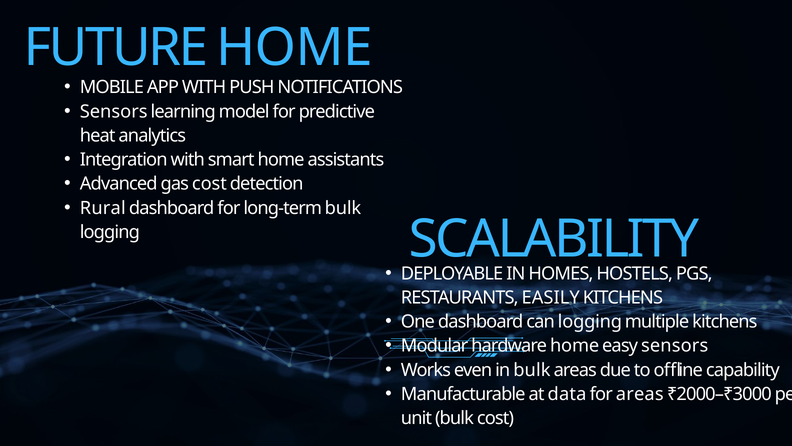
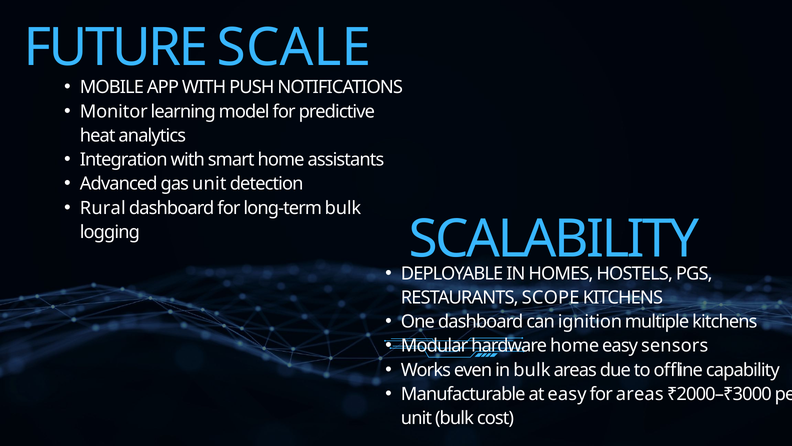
HOME at (294, 48): HOME -> SCALE
Sensors at (114, 111): Sensors -> Monitor
gas cost: cost -> unit
EASILY: EASILY -> SCOPE
can logging: logging -> ignition
at data: data -> easy
